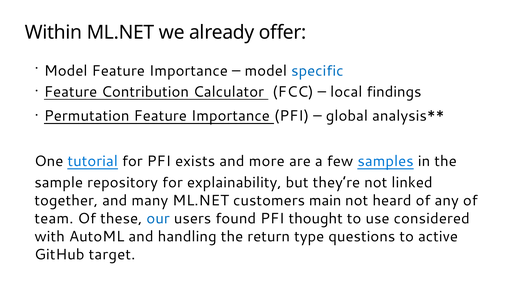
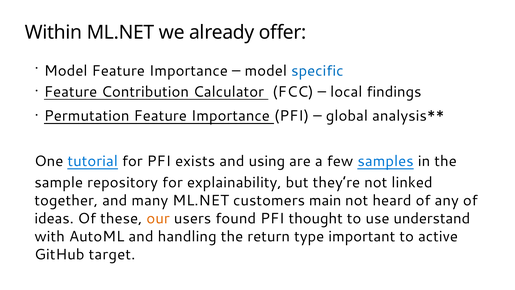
more: more -> using
team: team -> ideas
our colour: blue -> orange
considered: considered -> understand
questions: questions -> important
